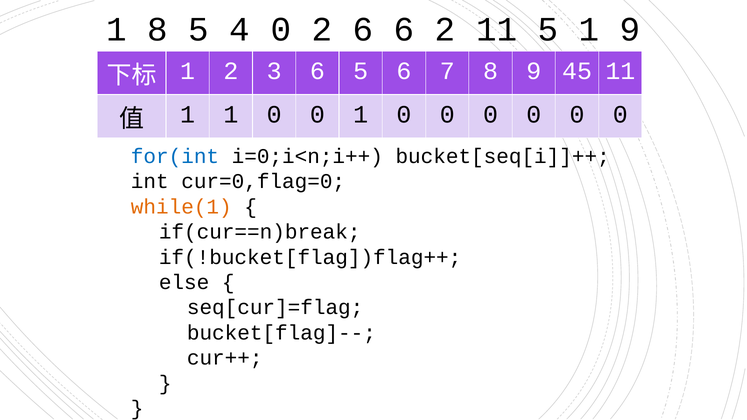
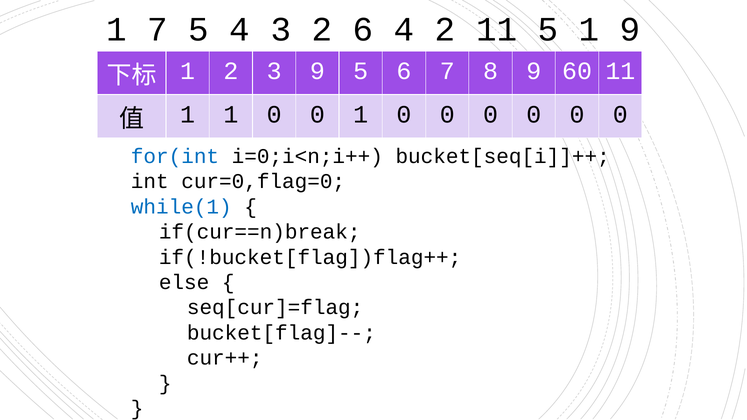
1 8: 8 -> 7
4 0: 0 -> 3
6 6: 6 -> 4
3 6: 6 -> 9
45: 45 -> 60
while(1 colour: orange -> blue
